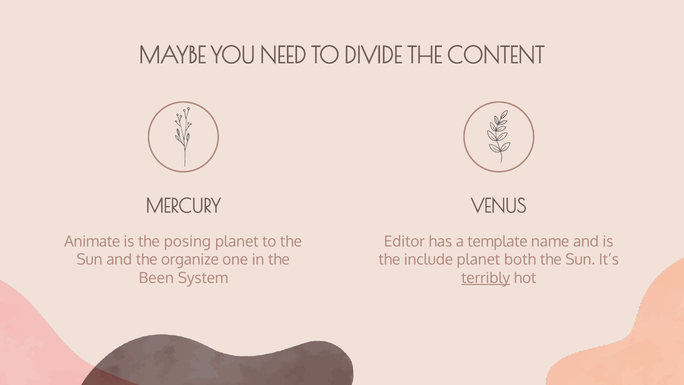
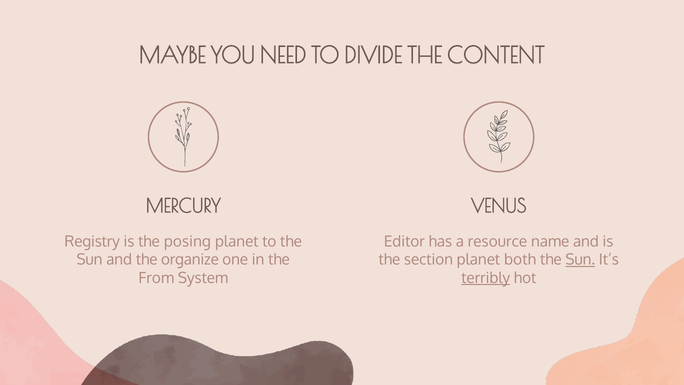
Animate: Animate -> Registry
template: template -> resource
include: include -> section
Sun at (580, 260) underline: none -> present
Been: Been -> From
